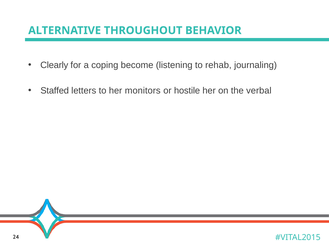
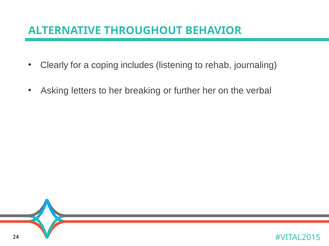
become: become -> includes
Staffed: Staffed -> Asking
monitors: monitors -> breaking
hostile: hostile -> further
